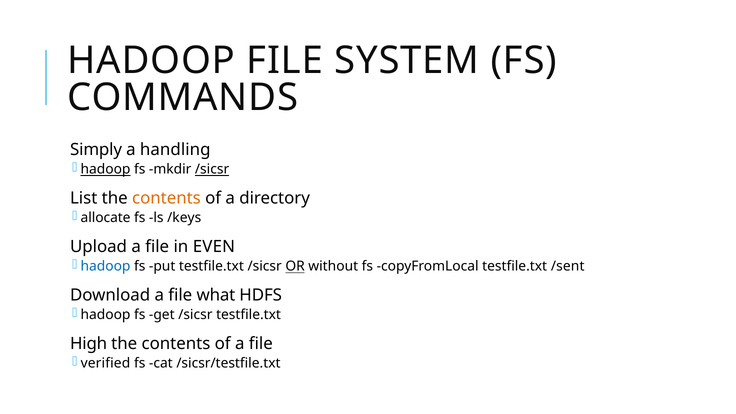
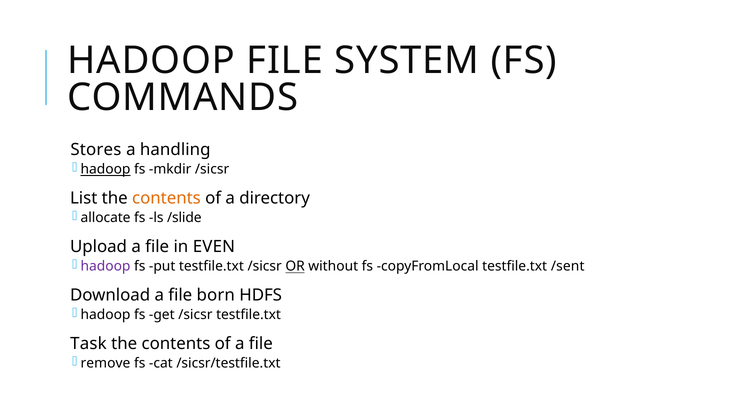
Simply: Simply -> Stores
/sicsr at (212, 169) underline: present -> none
/keys: /keys -> /slide
hadoop at (106, 266) colour: blue -> purple
what: what -> born
High: High -> Task
verified: verified -> remove
